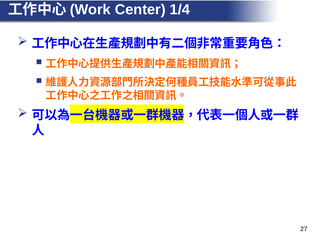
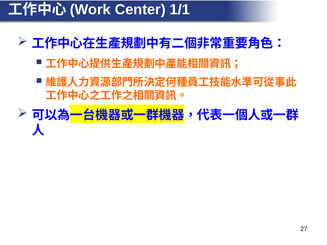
1/4: 1/4 -> 1/1
